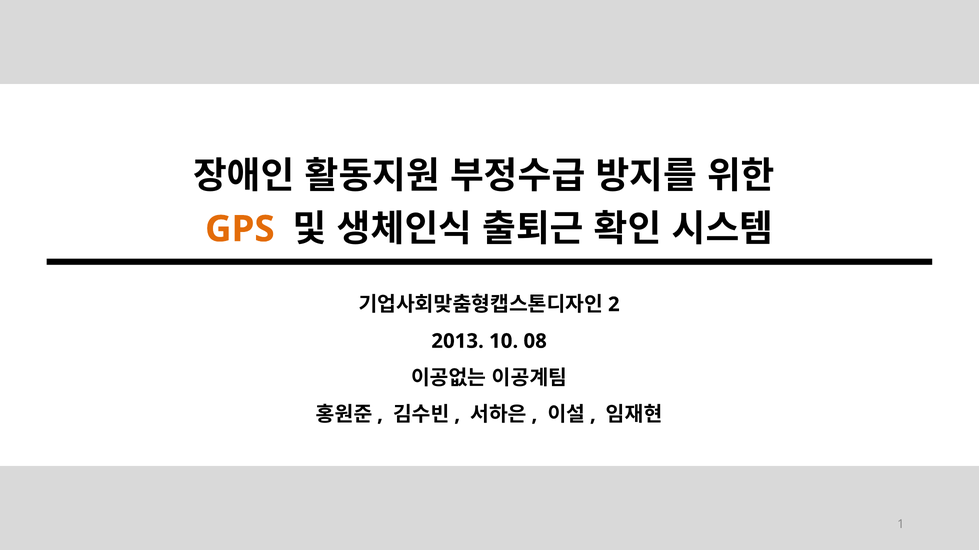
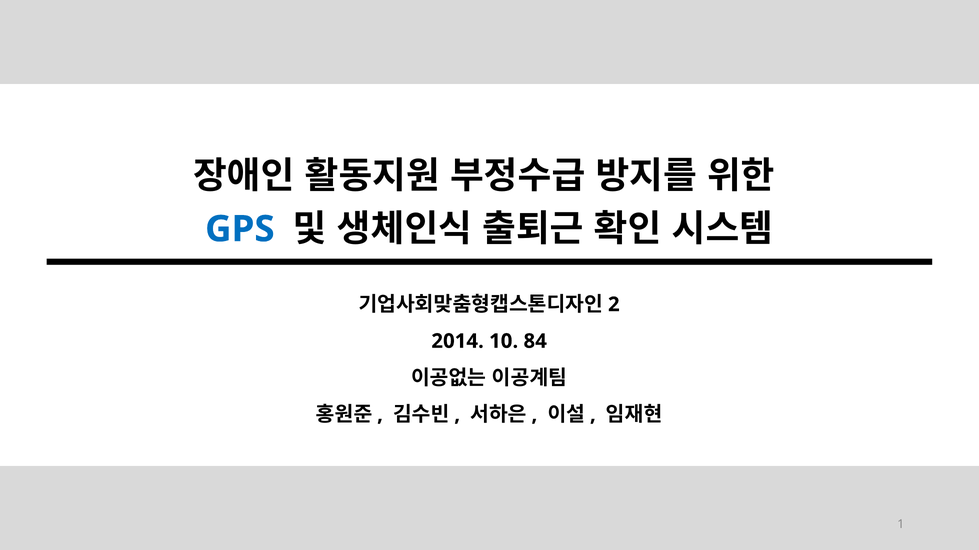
GPS colour: orange -> blue
2013: 2013 -> 2014
08: 08 -> 84
